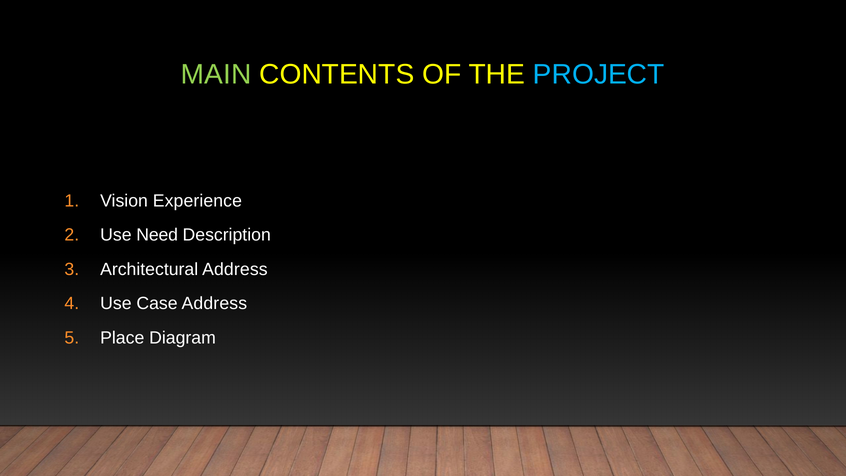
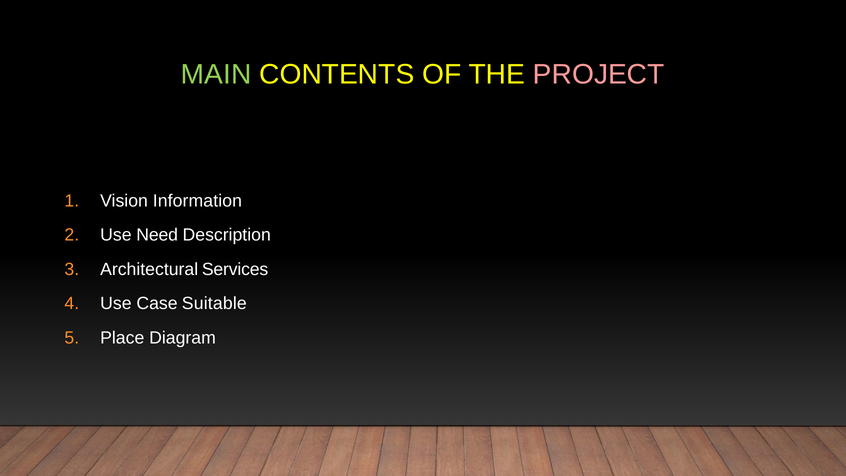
PROJECT colour: light blue -> pink
Experience: Experience -> Information
Architectural Address: Address -> Services
Case Address: Address -> Suitable
